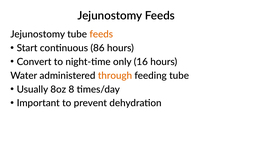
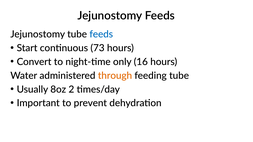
feeds at (101, 34) colour: orange -> blue
86: 86 -> 73
8: 8 -> 2
